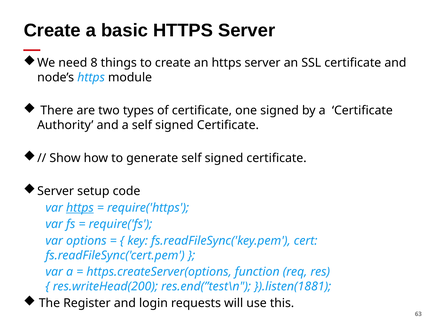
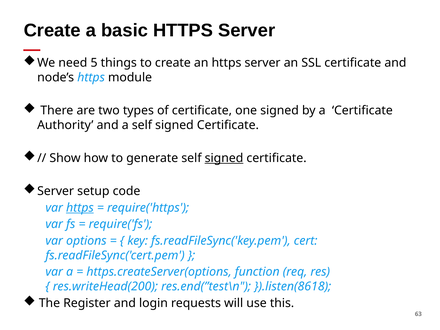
8: 8 -> 5
signed at (224, 158) underline: none -> present
}).listen(1881: }).listen(1881 -> }).listen(8618
